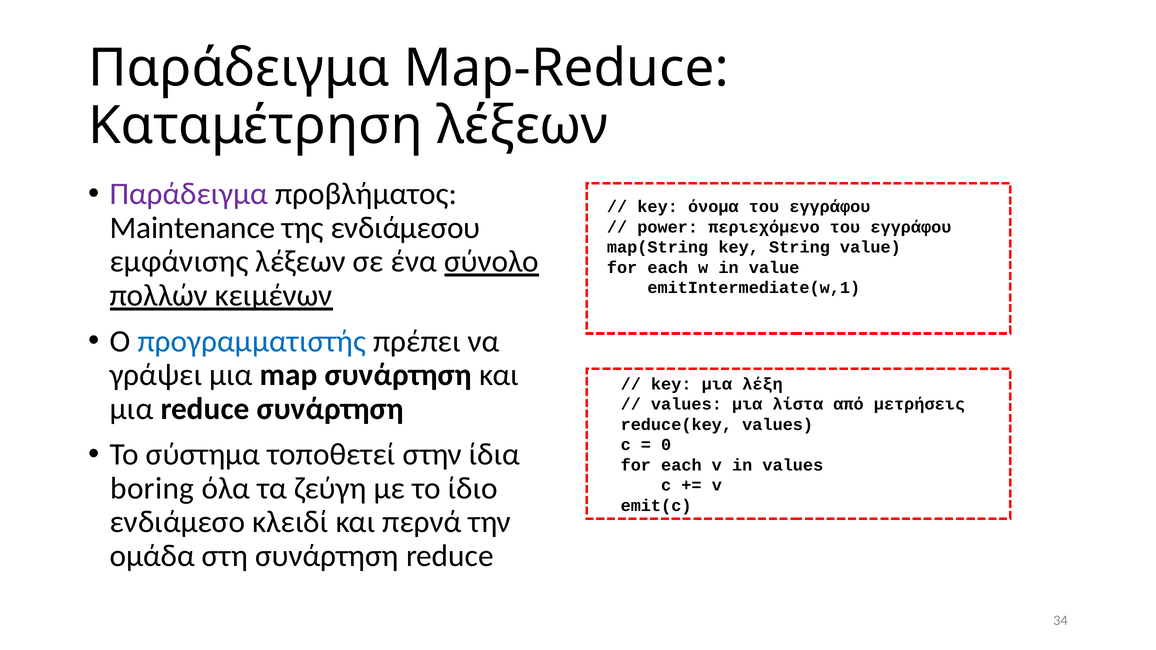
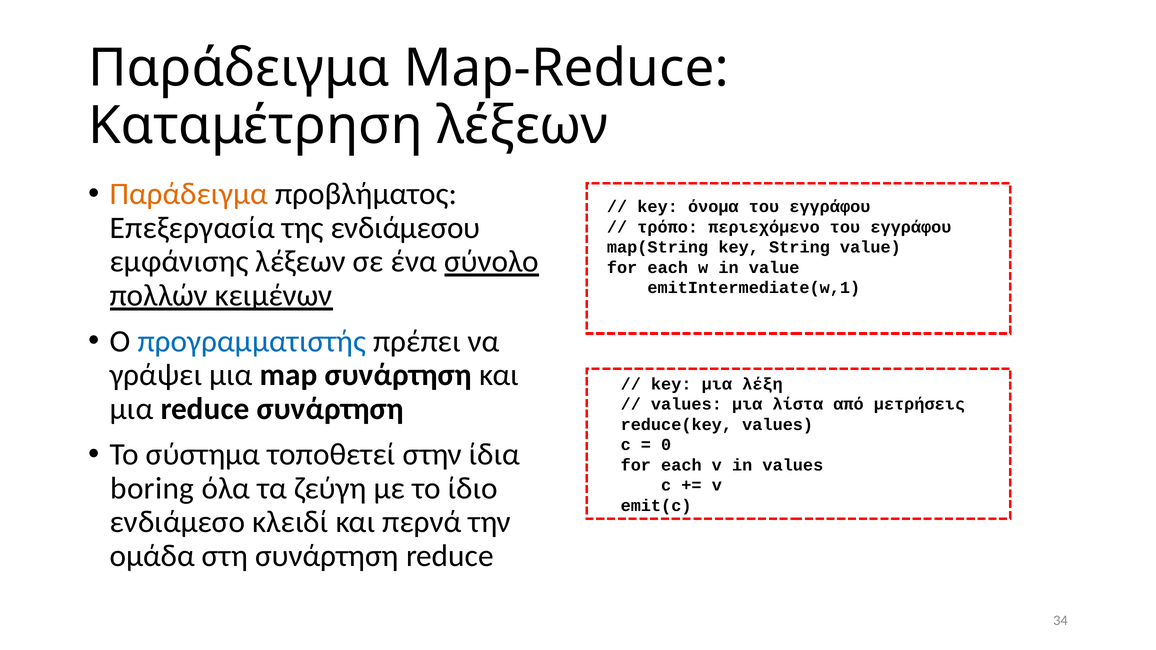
Παράδειγμα at (189, 194) colour: purple -> orange
Maintenance: Maintenance -> Επεξεργασία
power: power -> τρόπο
